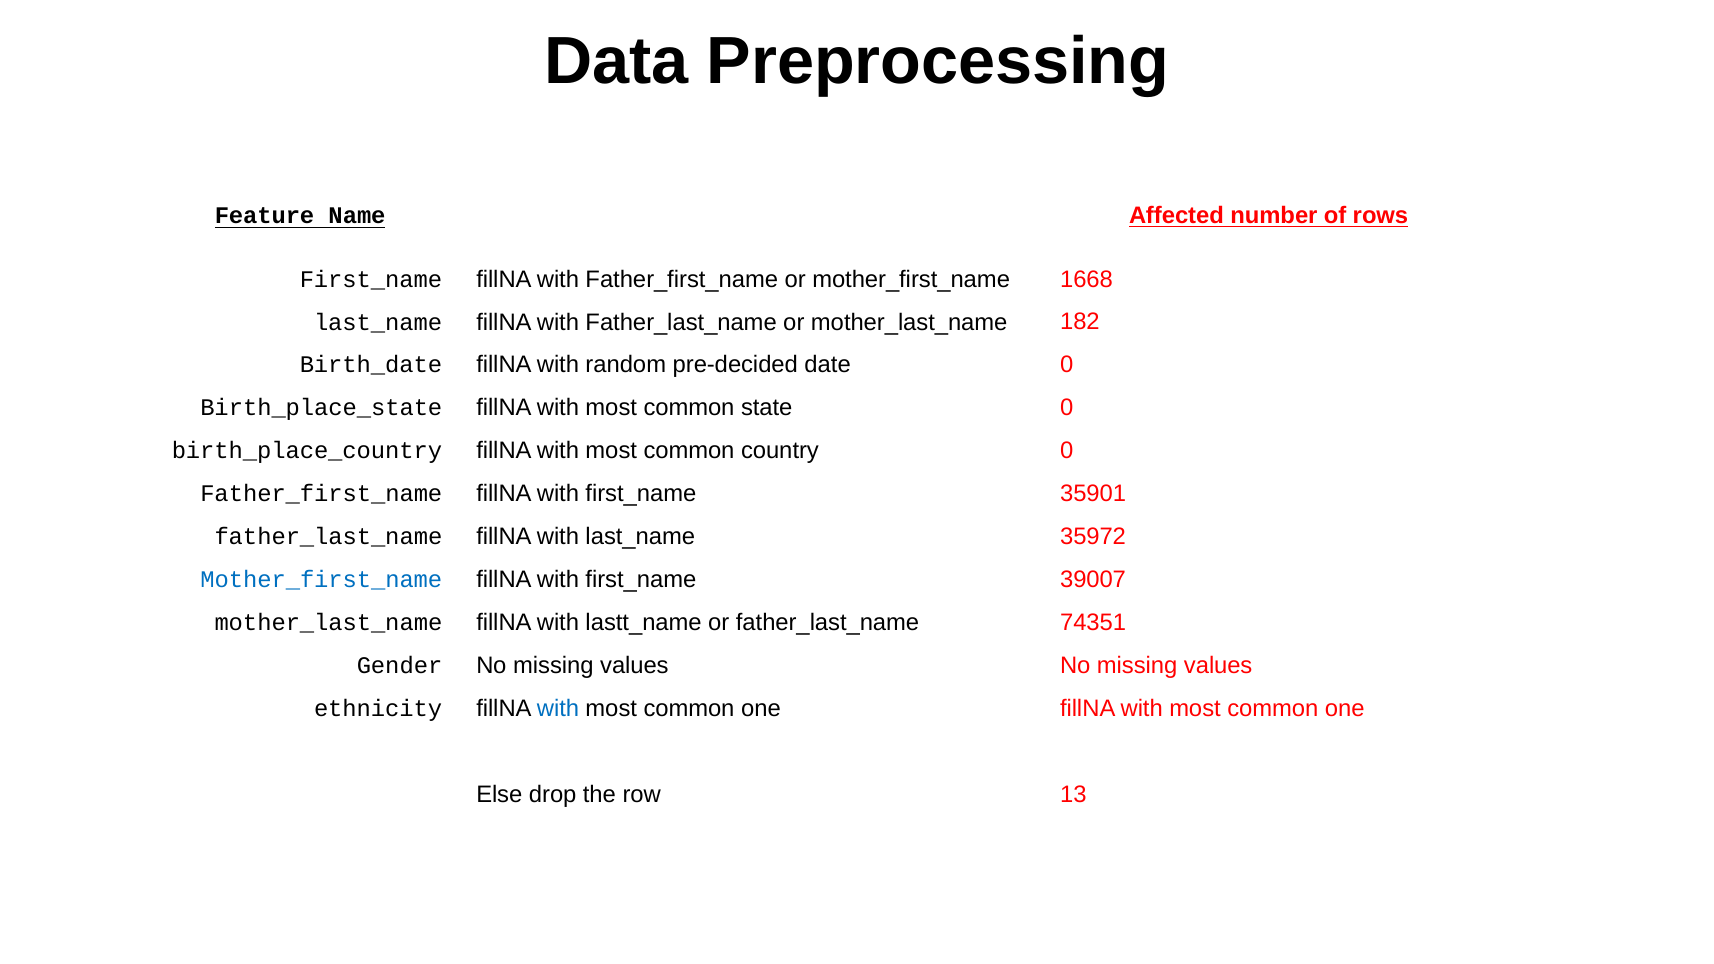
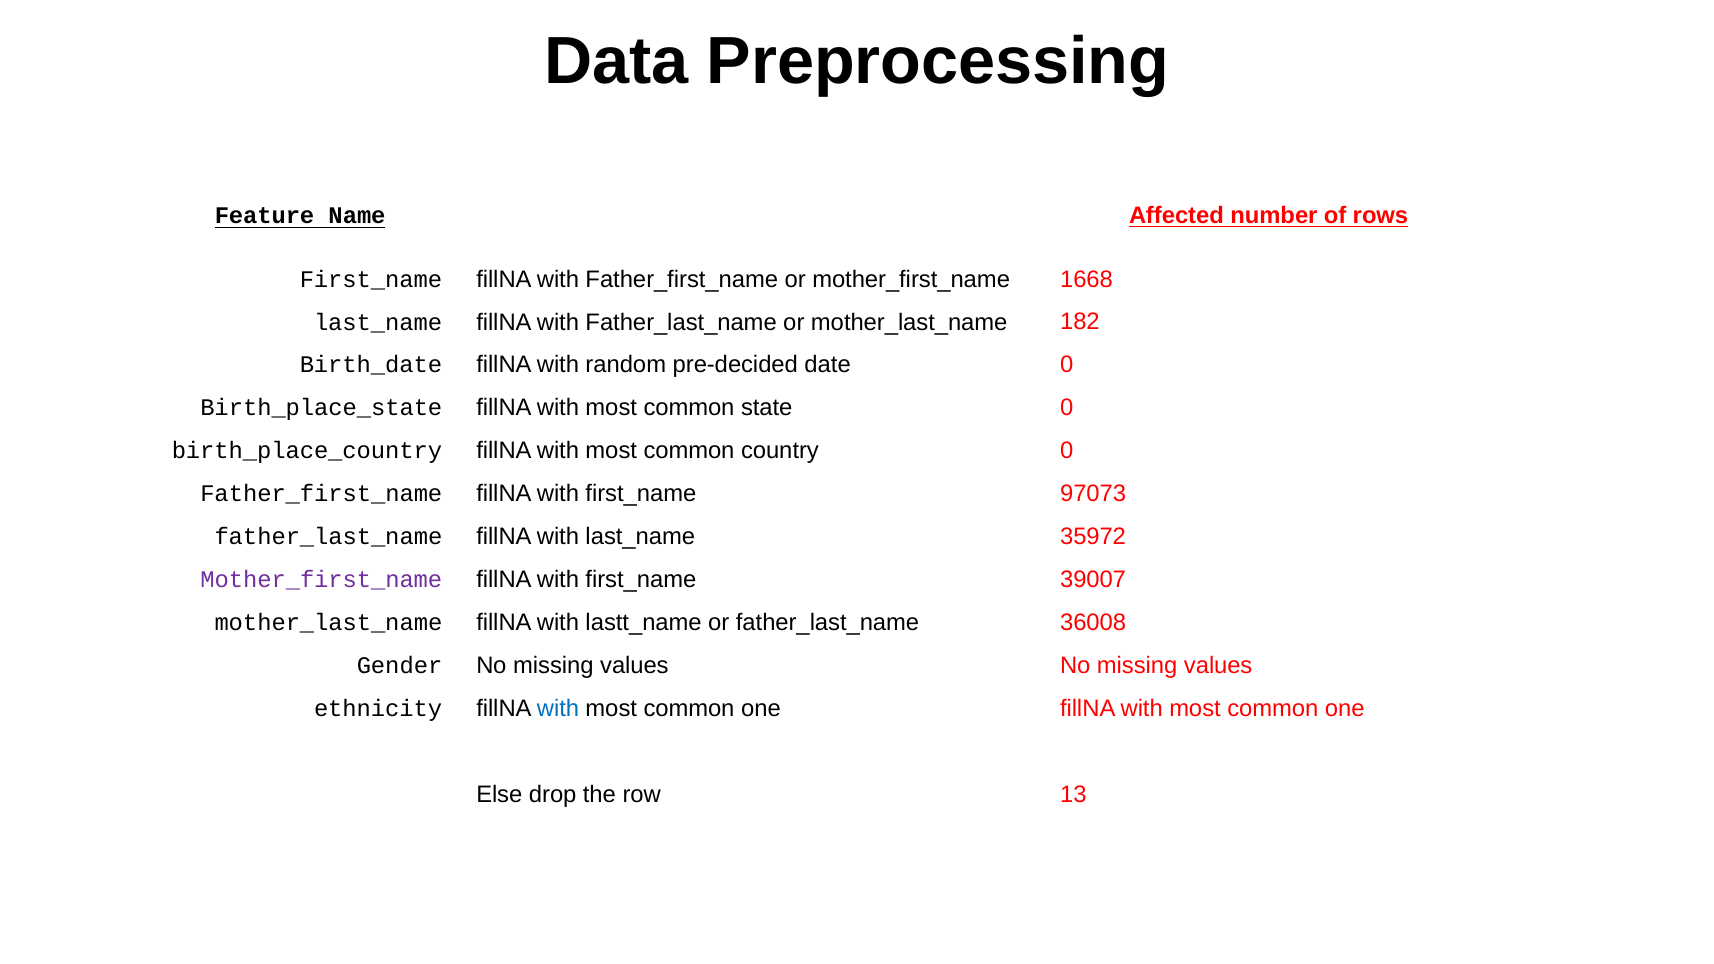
35901: 35901 -> 97073
Mother_first_name at (321, 580) colour: blue -> purple
74351: 74351 -> 36008
